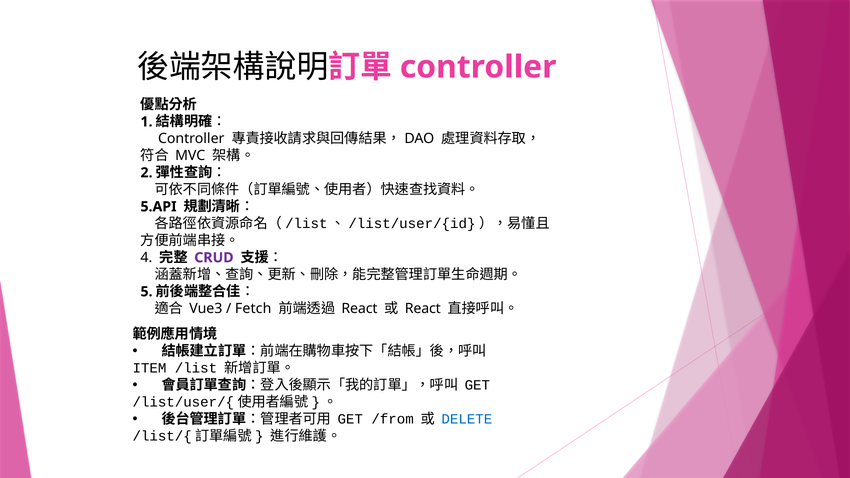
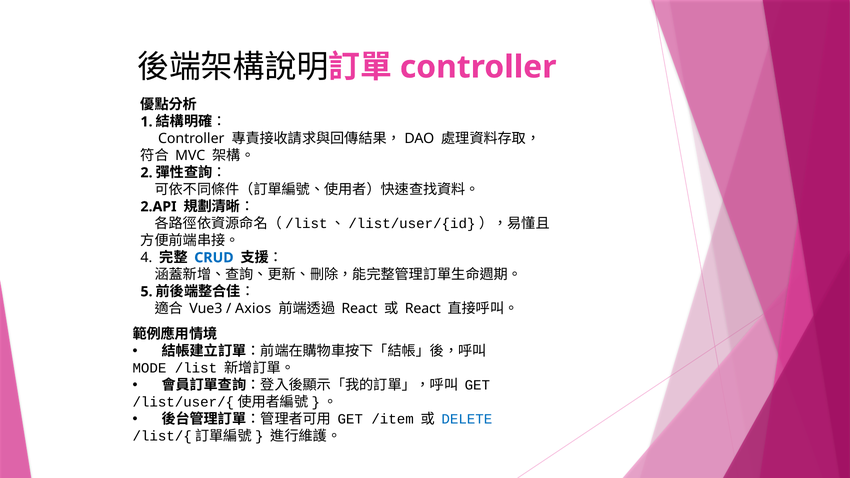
5.API: 5.API -> 2.API
CRUD colour: purple -> blue
Fetch: Fetch -> Axios
ITEM: ITEM -> MODE
/from: /from -> /item
